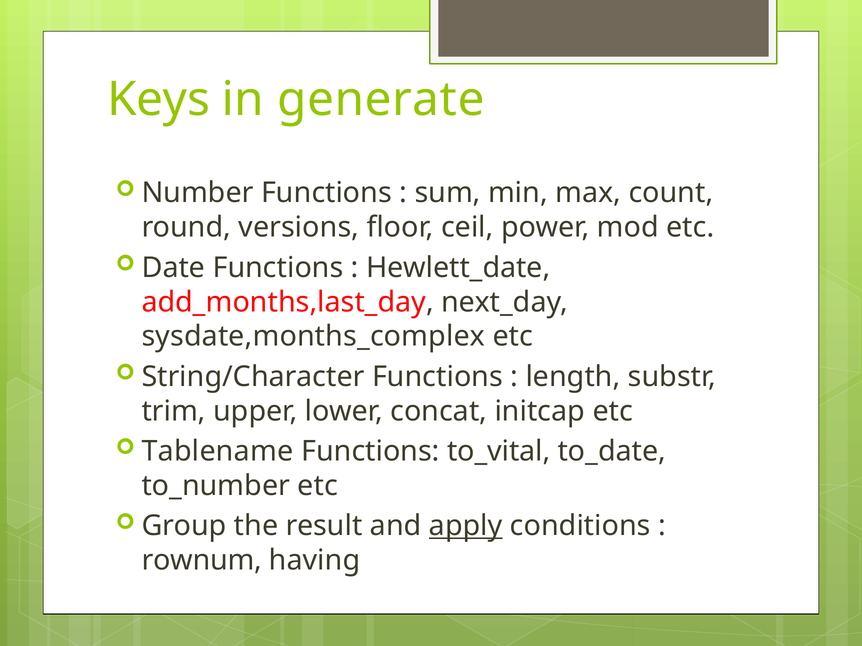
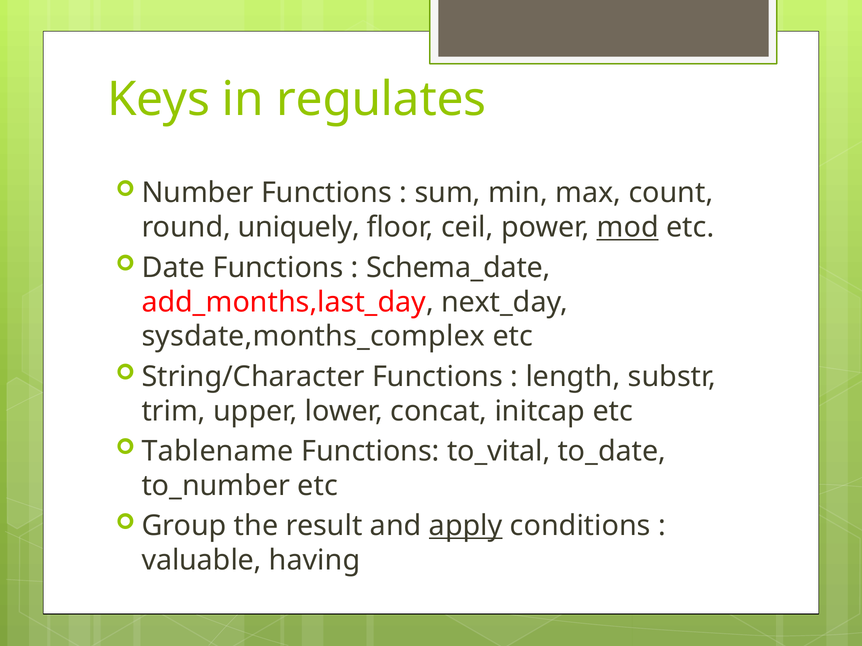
generate: generate -> regulates
versions: versions -> uniquely
mod underline: none -> present
Hewlett_date: Hewlett_date -> Schema_date
rownum: rownum -> valuable
